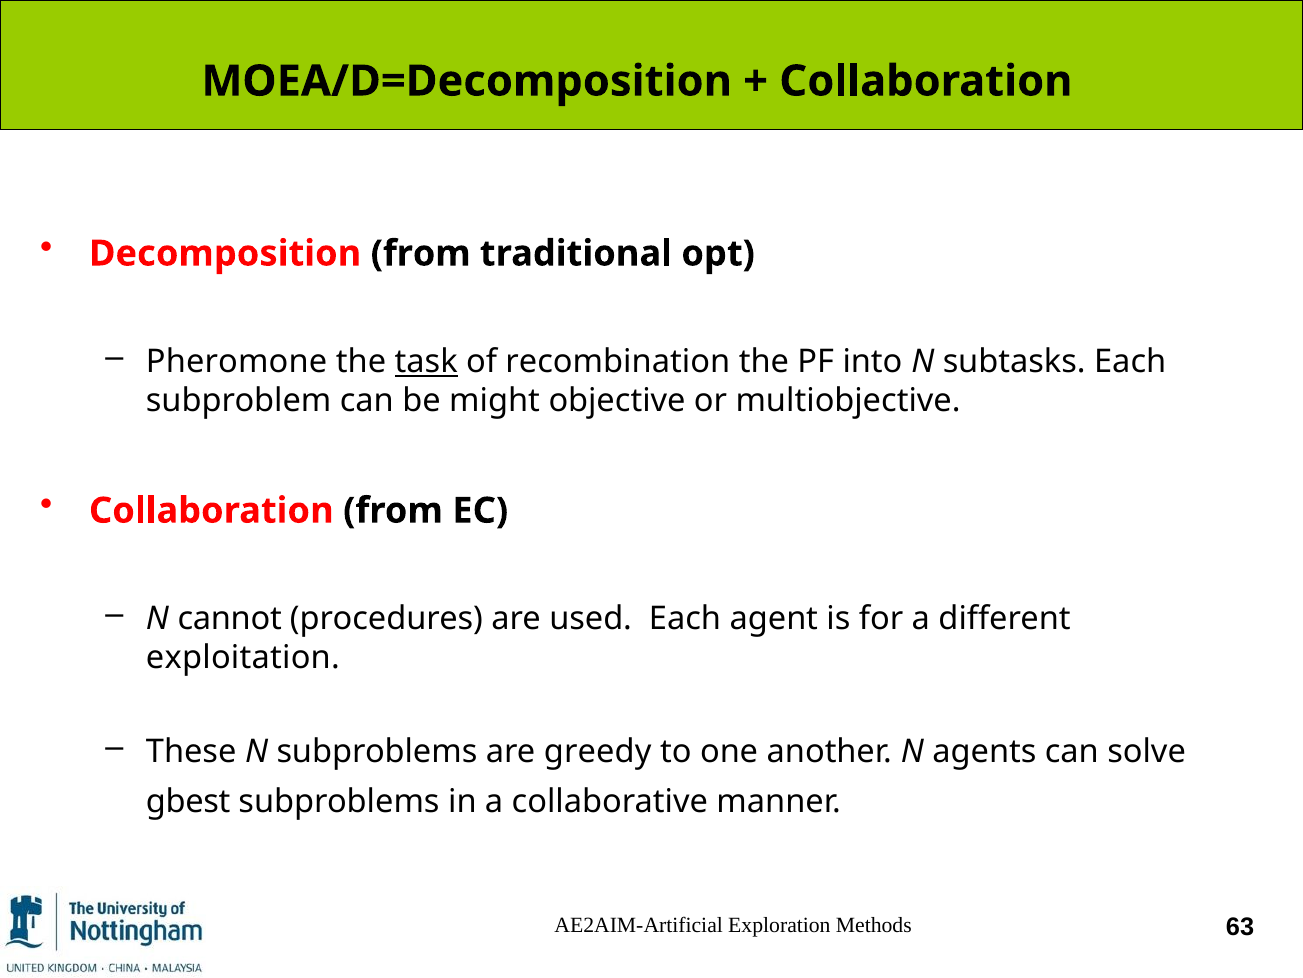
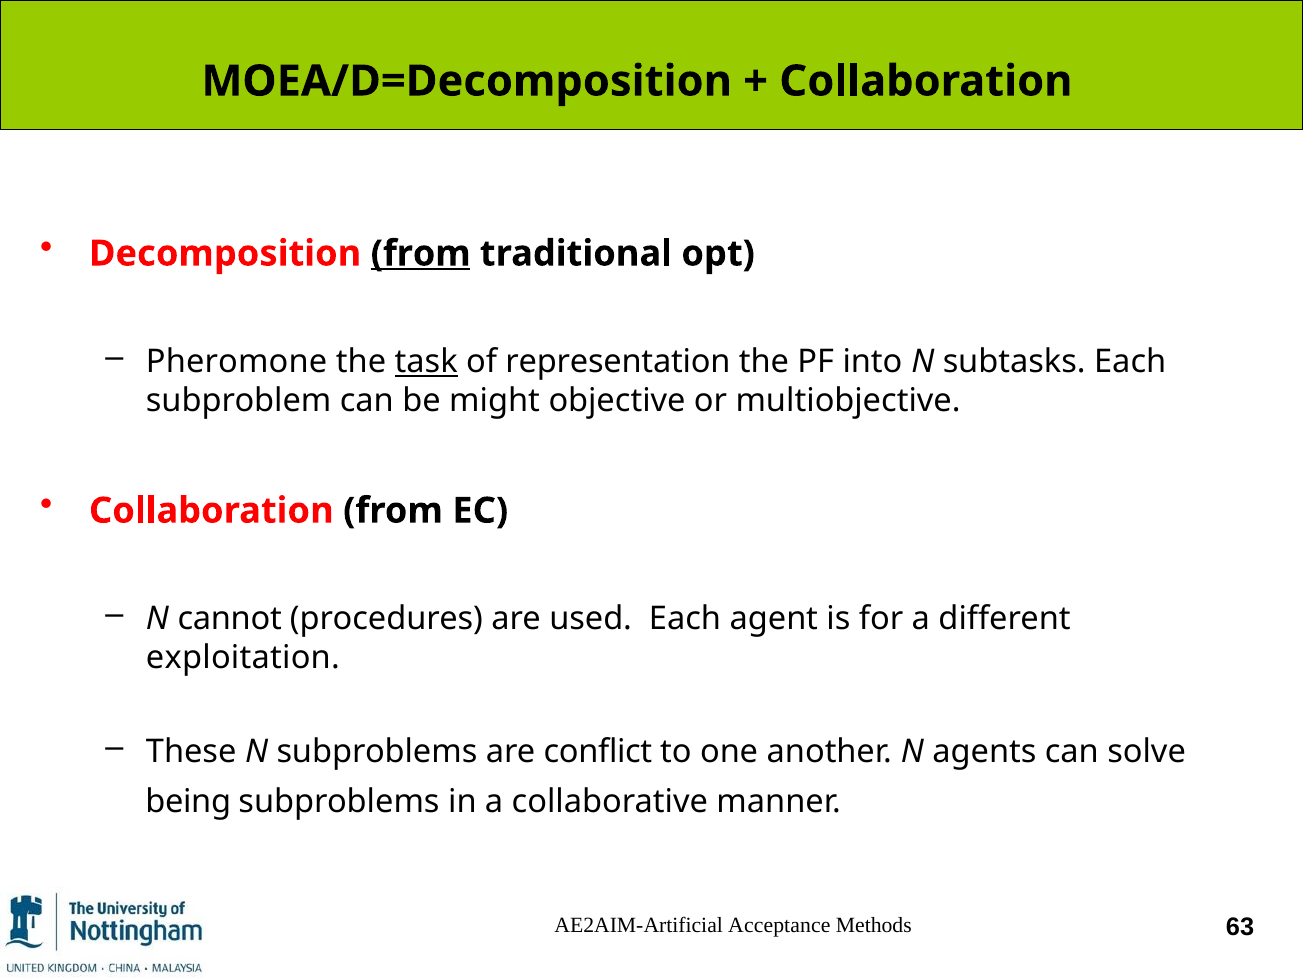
from at (421, 253) underline: none -> present
recombination: recombination -> representation
greedy: greedy -> conflict
gbest: gbest -> being
Exploration: Exploration -> Acceptance
